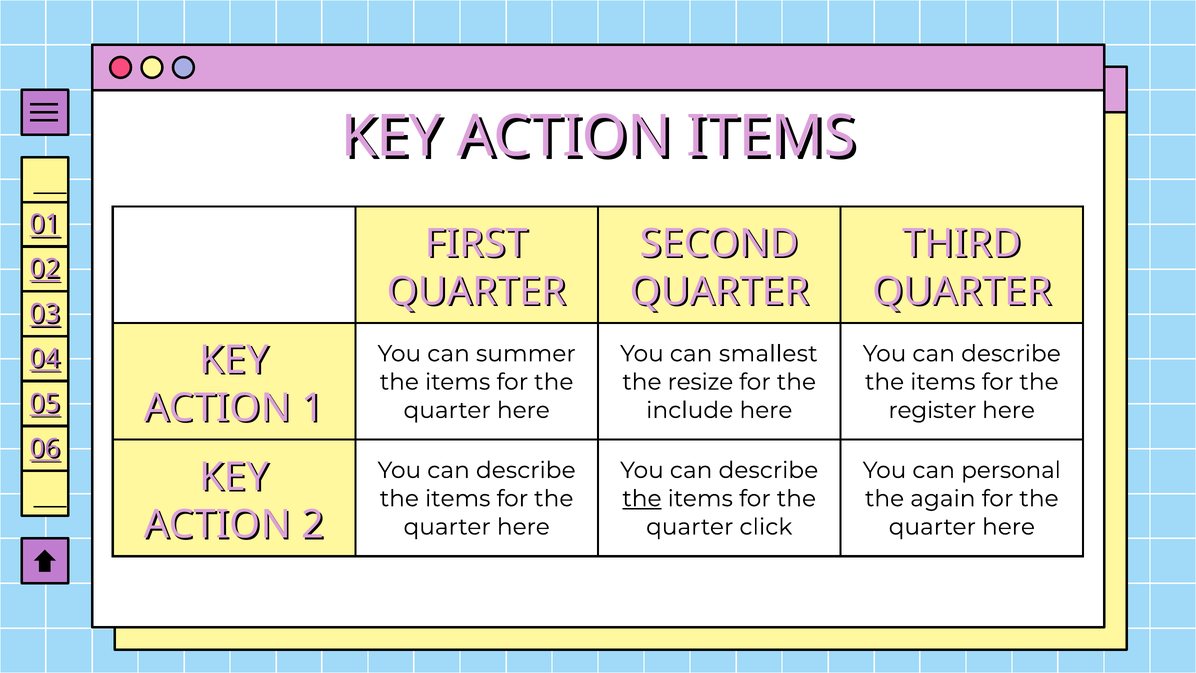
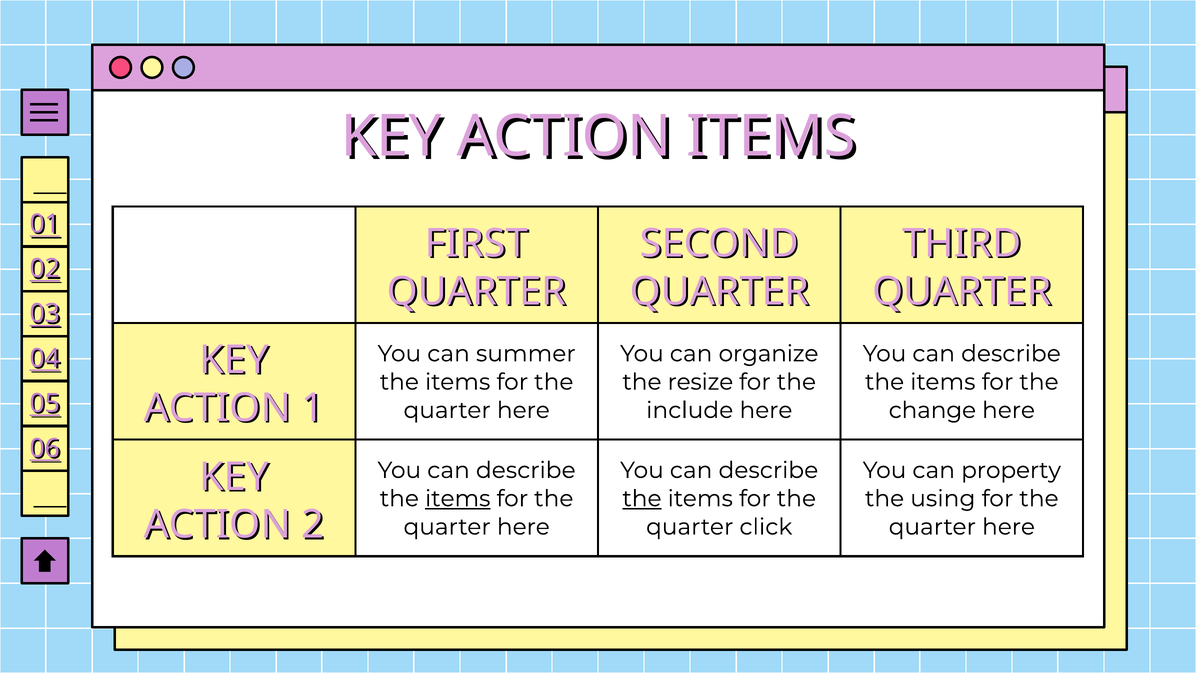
smallest: smallest -> organize
register: register -> change
personal: personal -> property
items at (458, 498) underline: none -> present
again: again -> using
